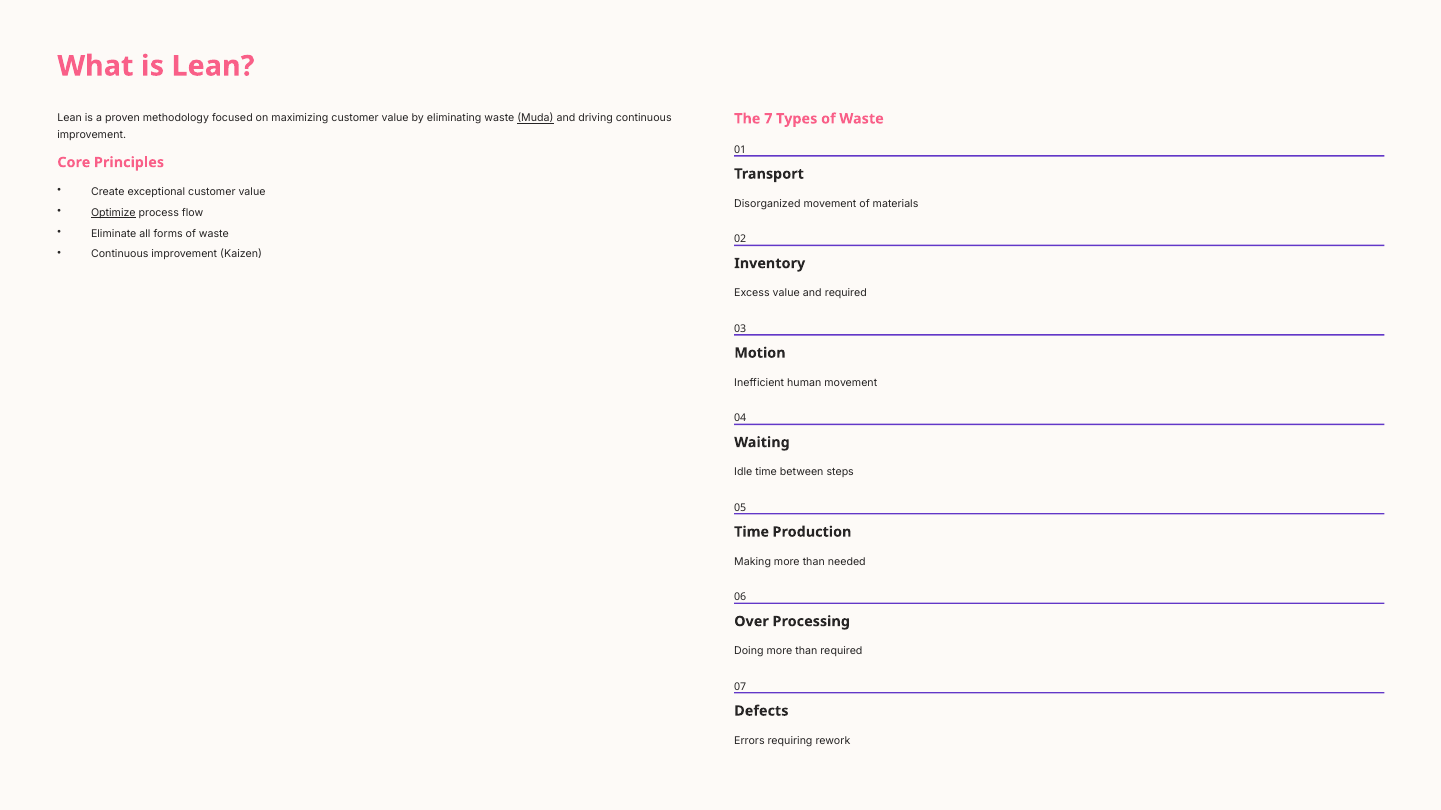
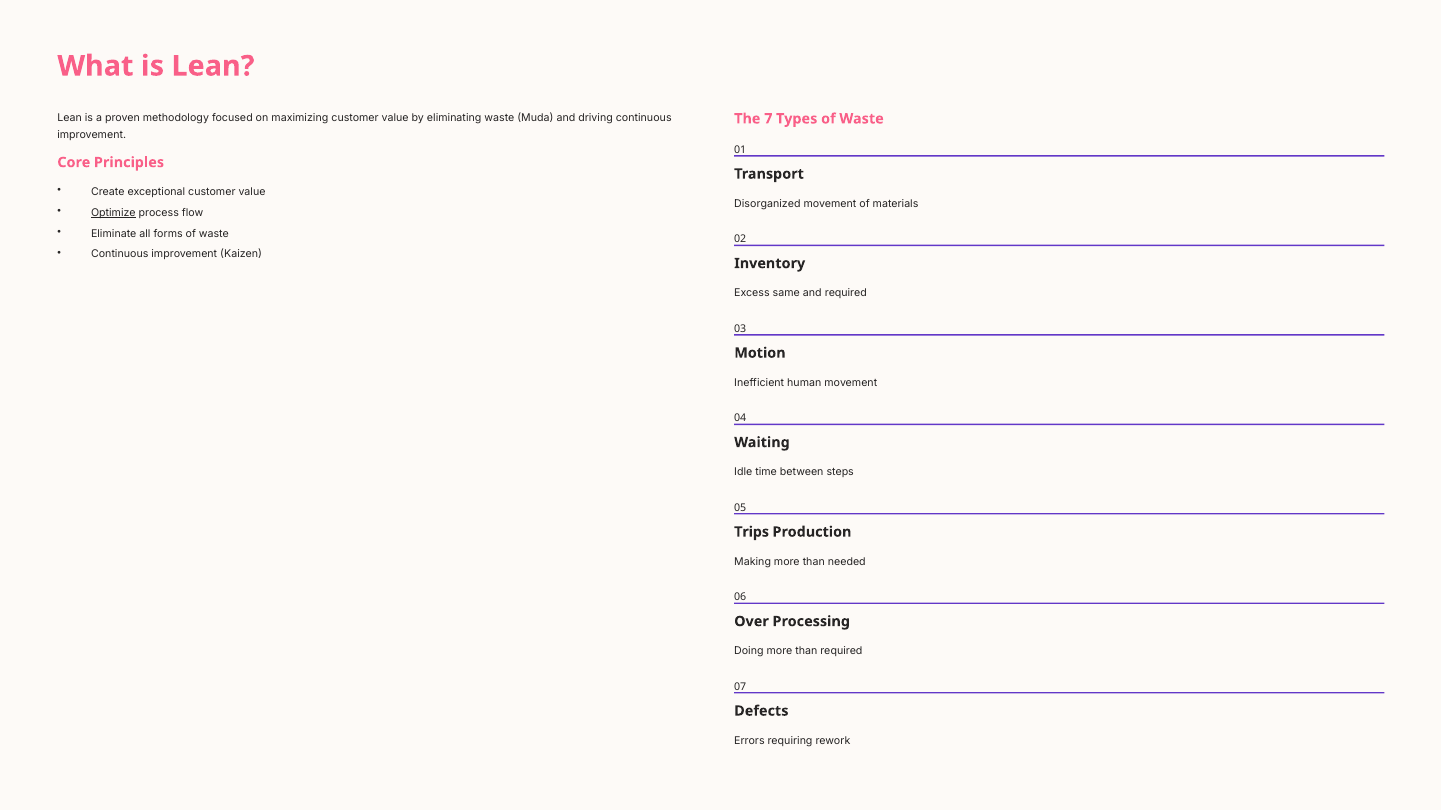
Muda underline: present -> none
Excess value: value -> same
Time at (752, 532): Time -> Trips
